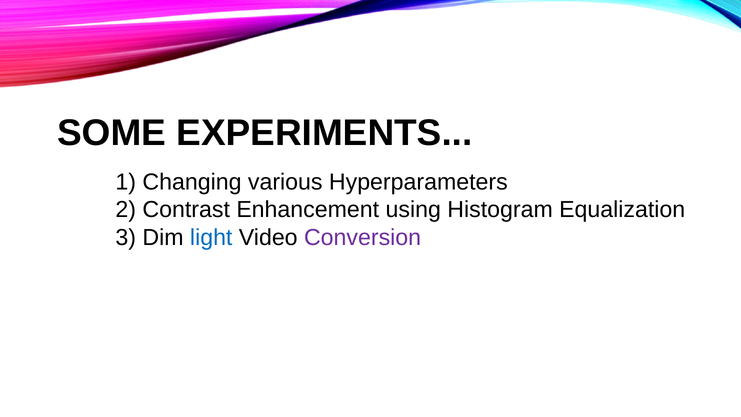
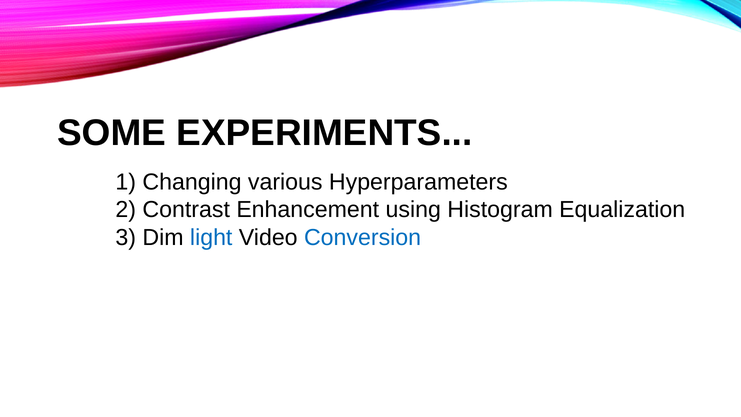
Conversion colour: purple -> blue
